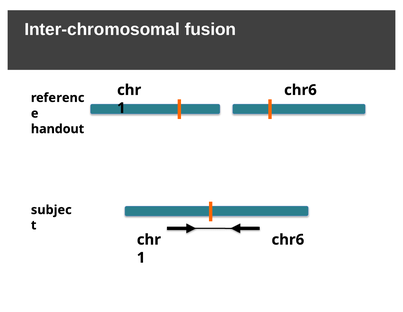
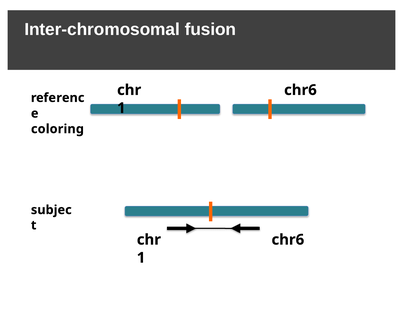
handout: handout -> coloring
